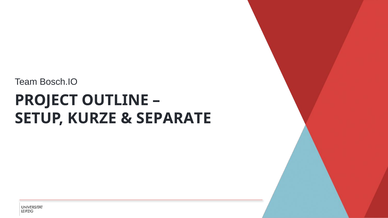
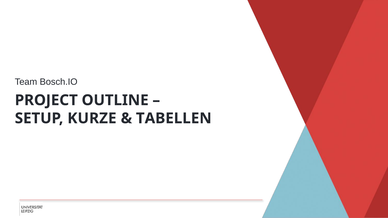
SEPARATE: SEPARATE -> TABELLEN
